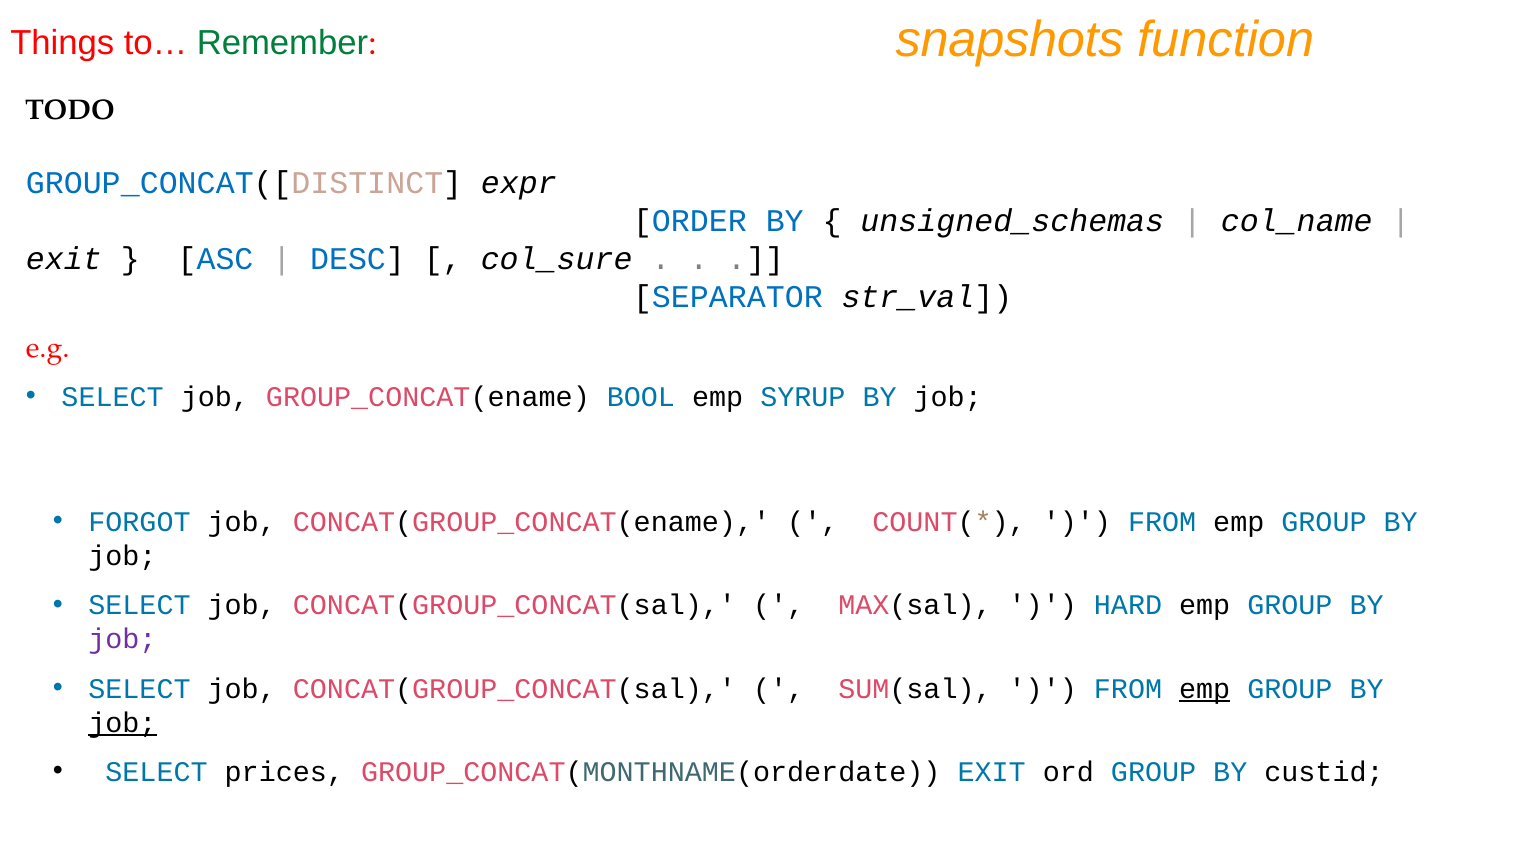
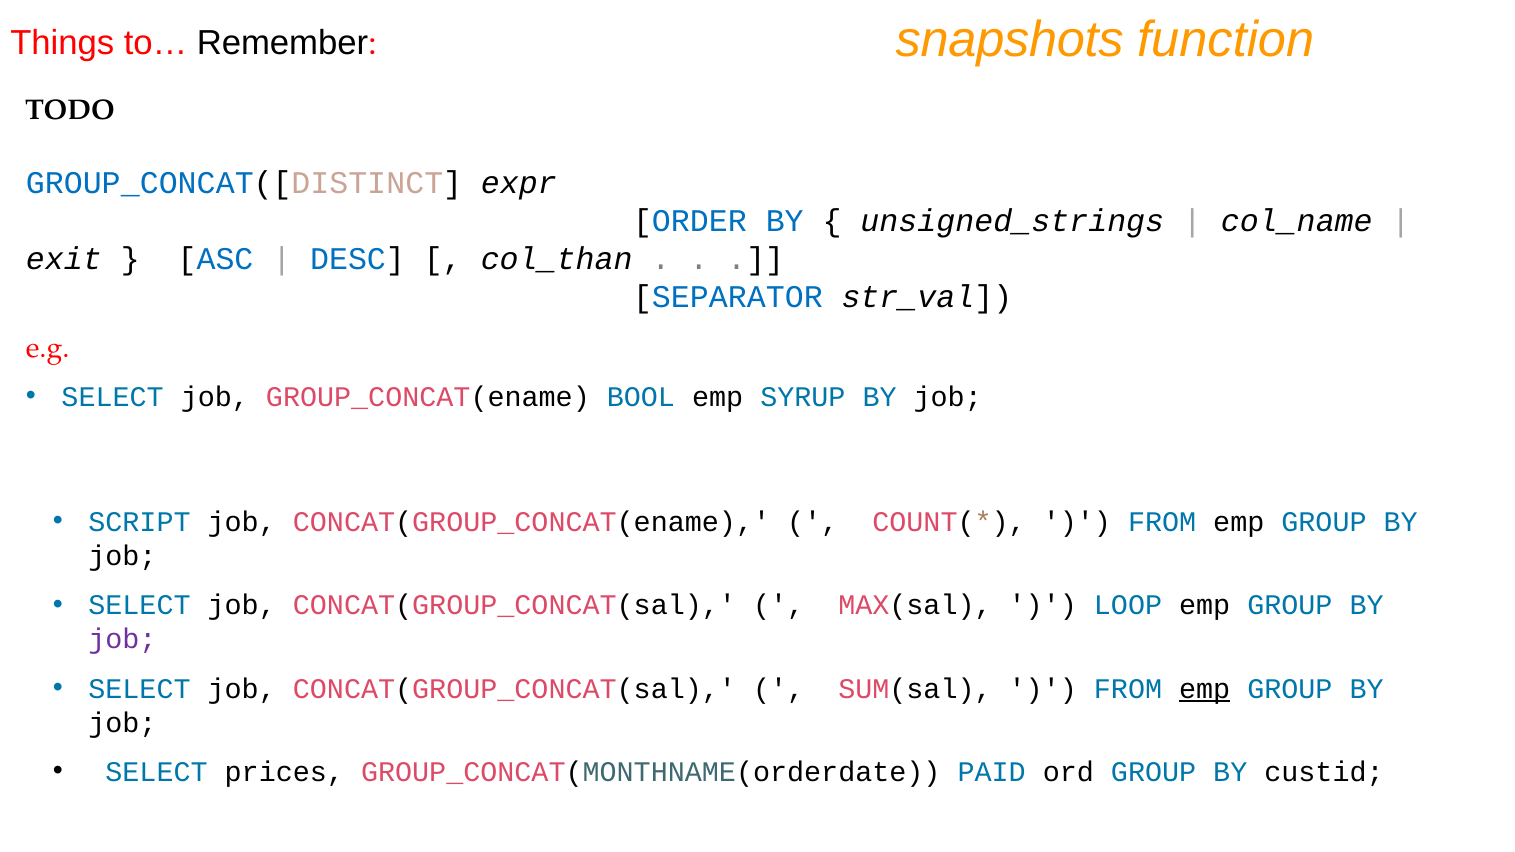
Remember colour: green -> black
unsigned_schemas: unsigned_schemas -> unsigned_strings
col_sure: col_sure -> col_than
FORGOT: FORGOT -> SCRIPT
HARD: HARD -> LOOP
job at (122, 723) underline: present -> none
GROUP_CONCAT(MONTHNAME(orderdate EXIT: EXIT -> PAID
